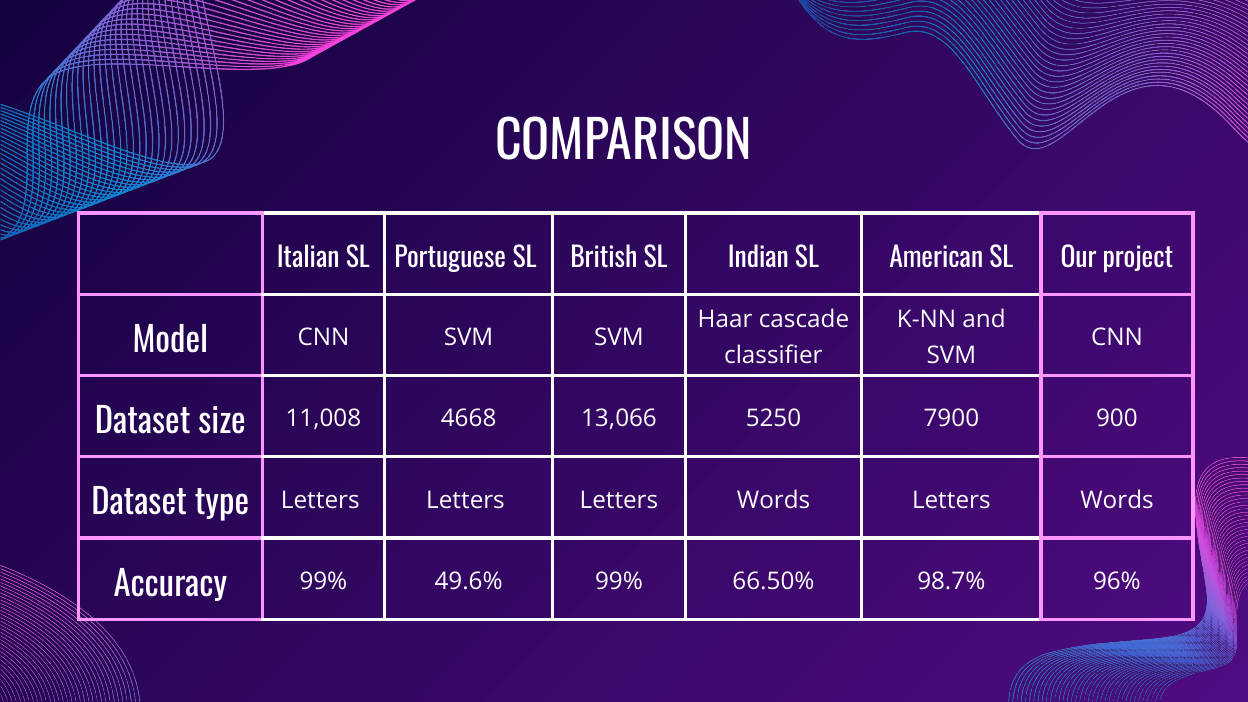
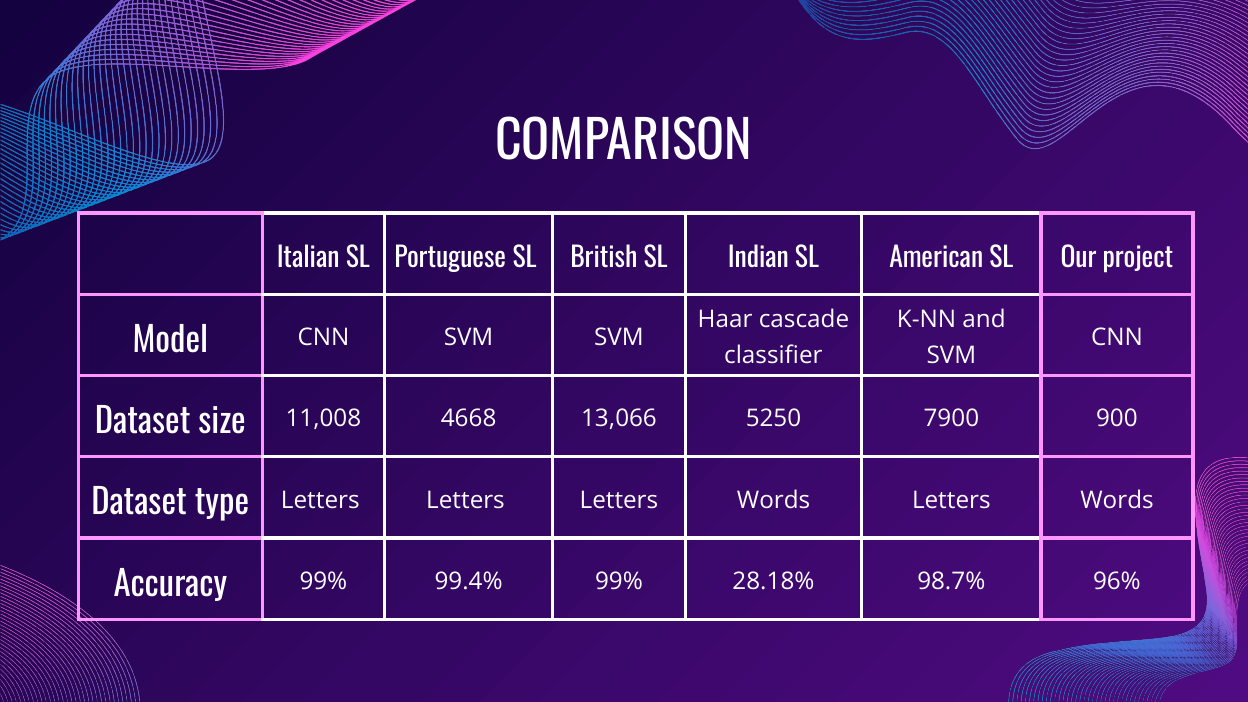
49.6%: 49.6% -> 99.4%
66.50%: 66.50% -> 28.18%
